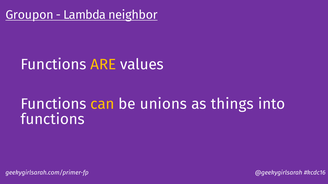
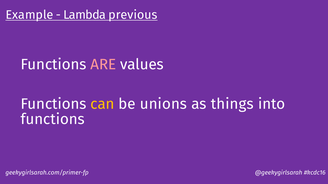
Groupon: Groupon -> Example
neighbor: neighbor -> previous
ARE colour: yellow -> pink
